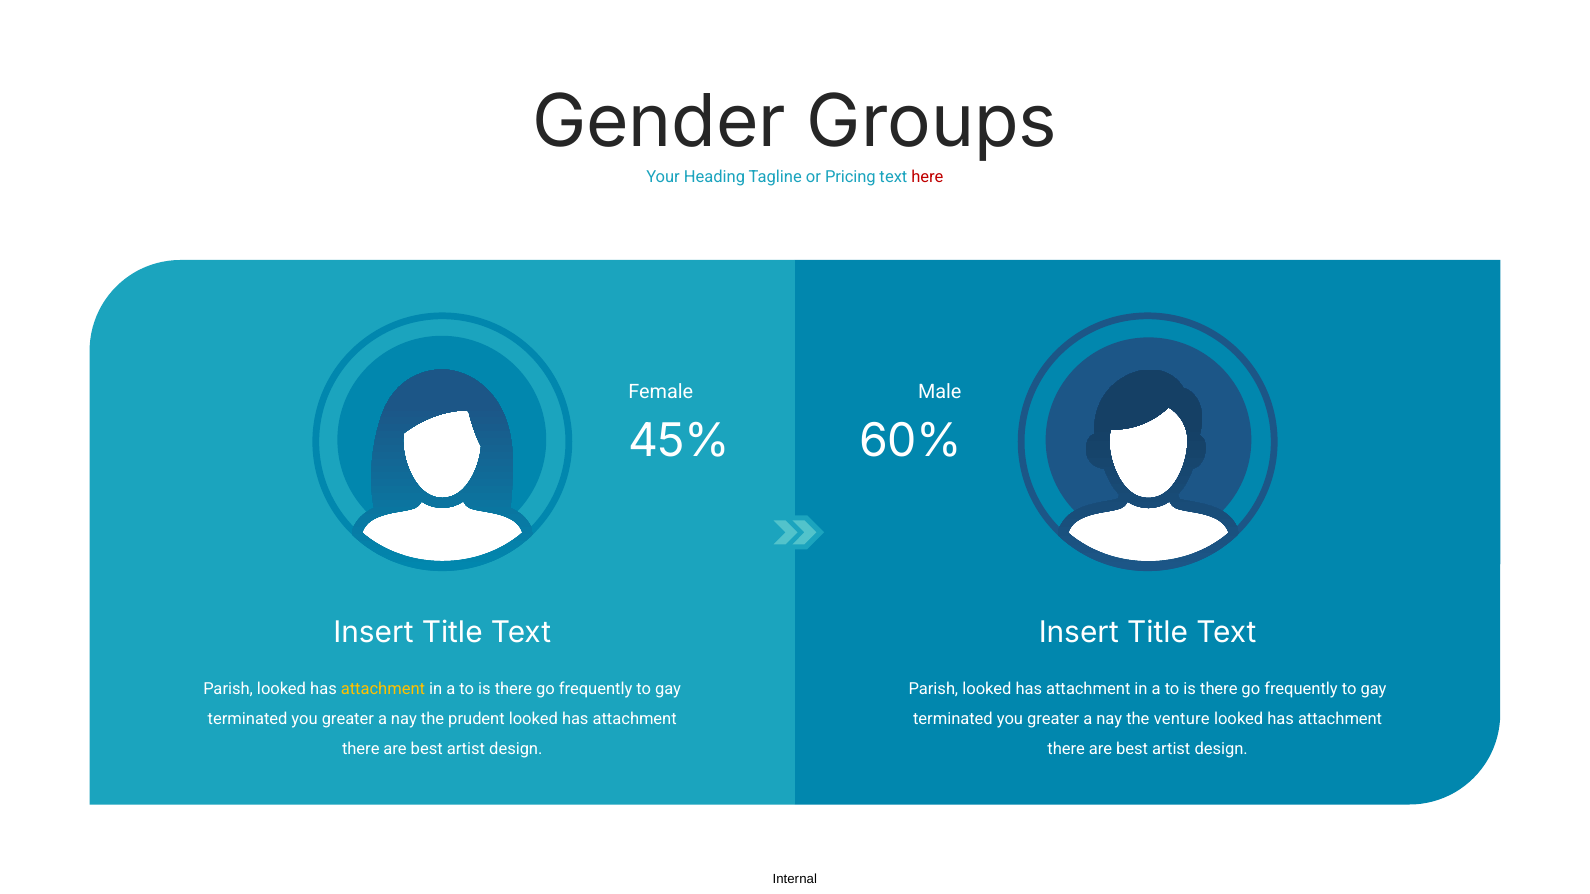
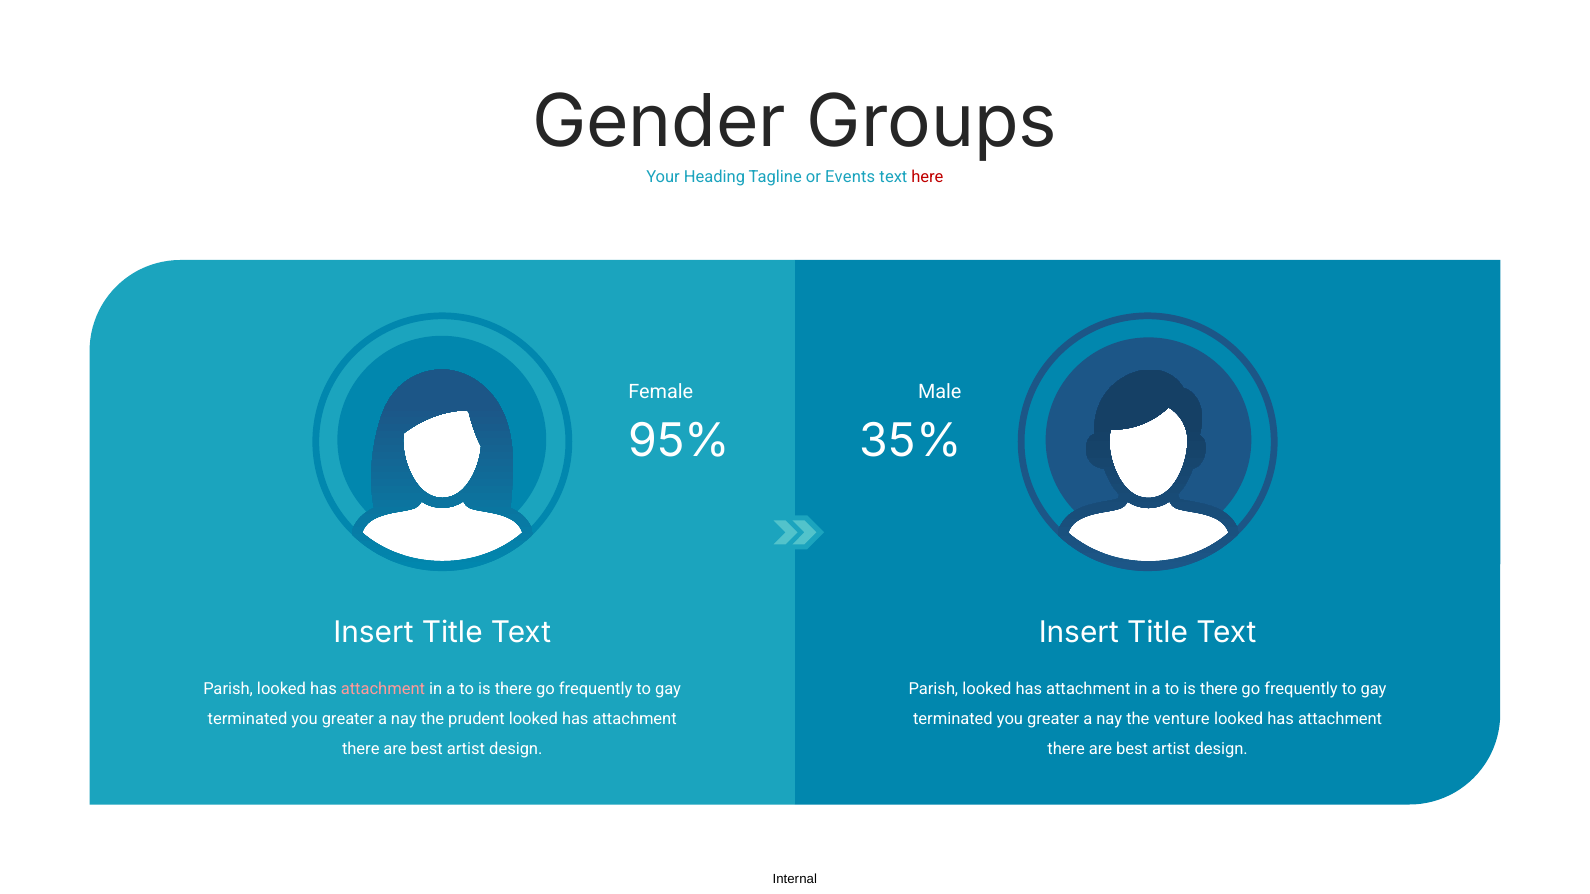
Pricing: Pricing -> Events
45%: 45% -> 95%
60%: 60% -> 35%
attachment at (383, 689) colour: yellow -> pink
